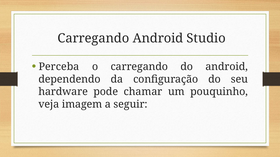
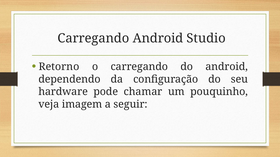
Perceba: Perceba -> Retorno
